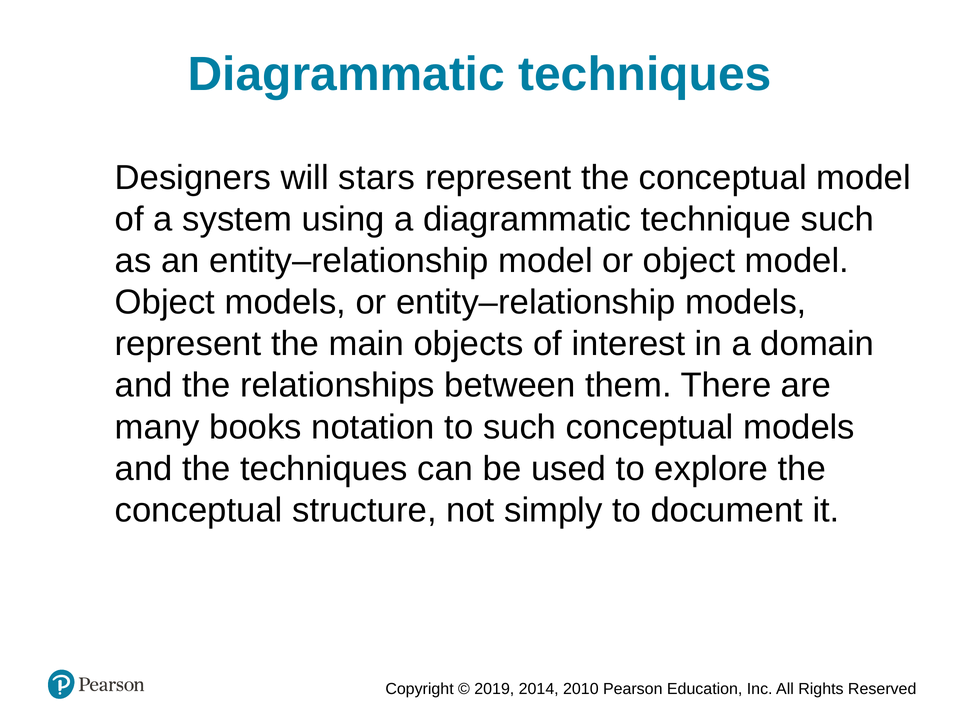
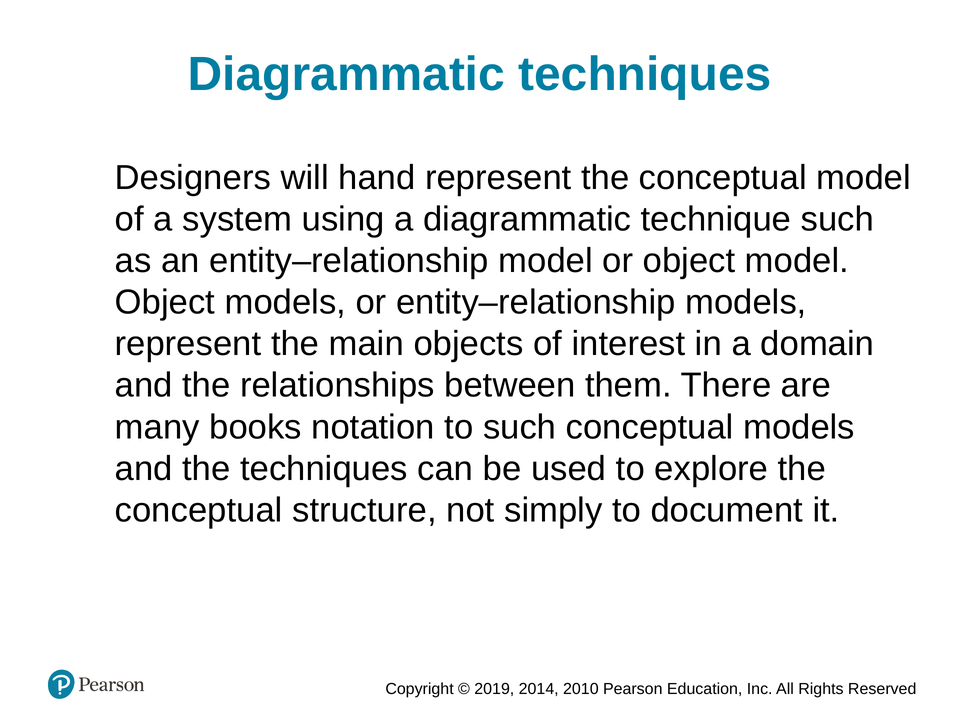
stars: stars -> hand
